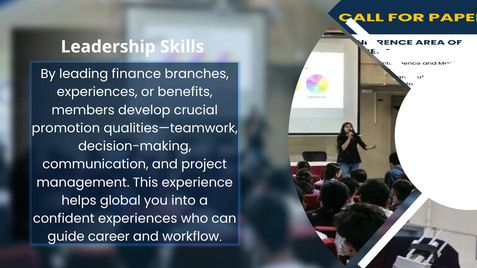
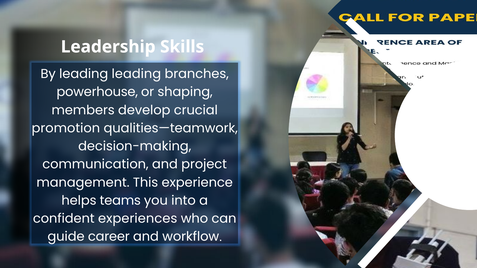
leading finance: finance -> leading
experiences at (97, 92): experiences -> powerhouse
benefits: benefits -> shaping
global: global -> teams
